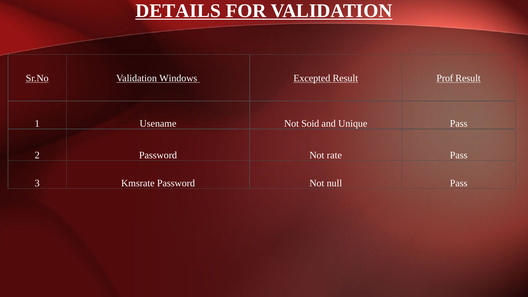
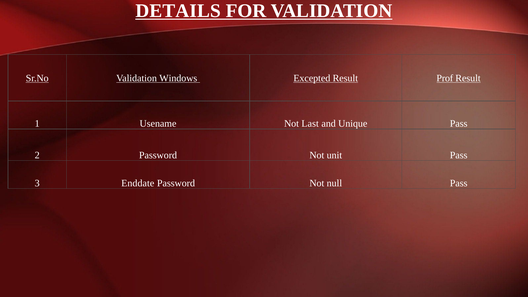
Soid: Soid -> Last
rate: rate -> unit
Kmsrate: Kmsrate -> Enddate
